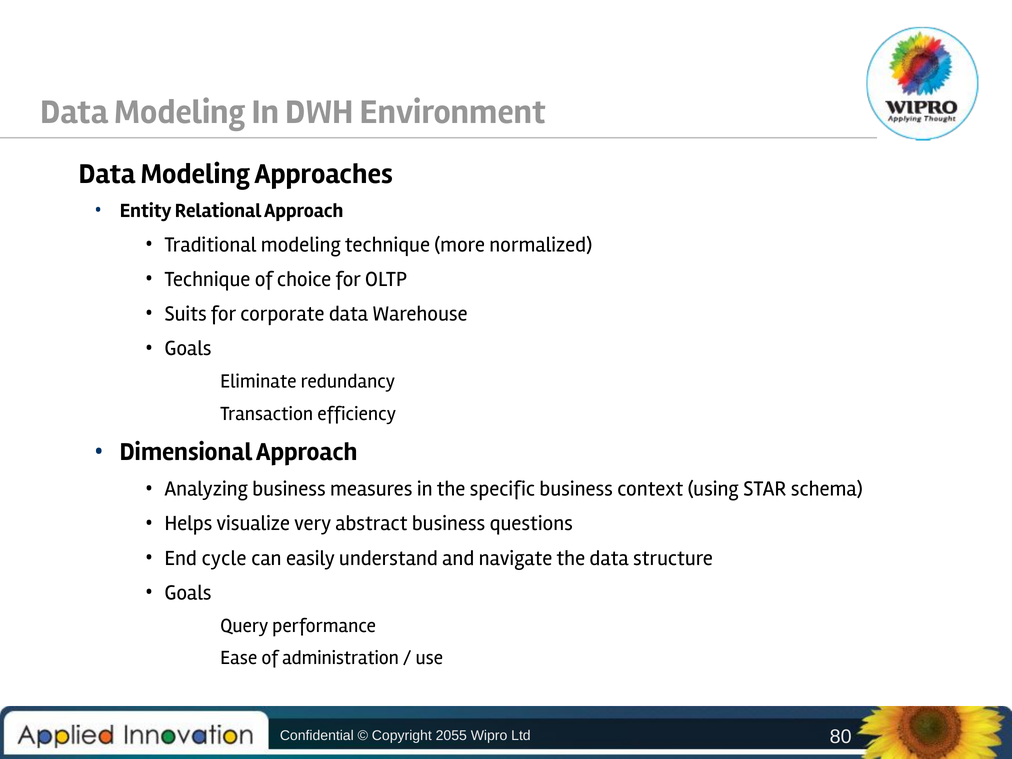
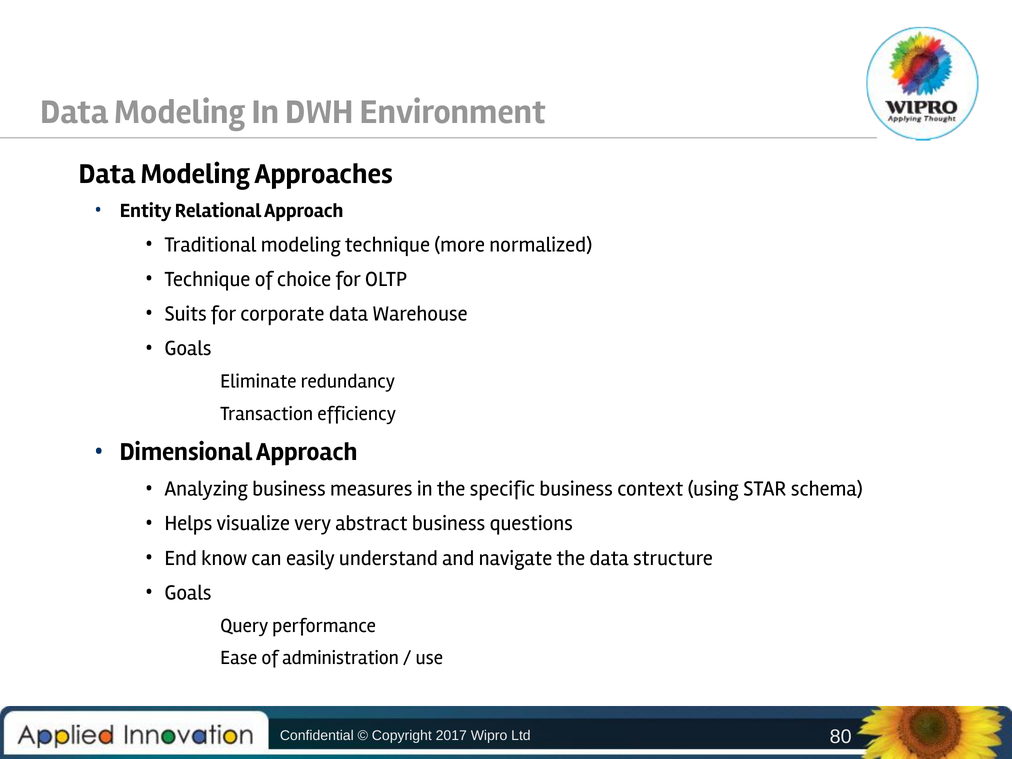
cycle: cycle -> know
2055: 2055 -> 2017
